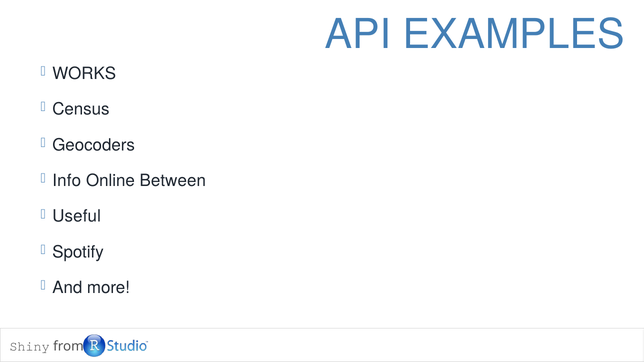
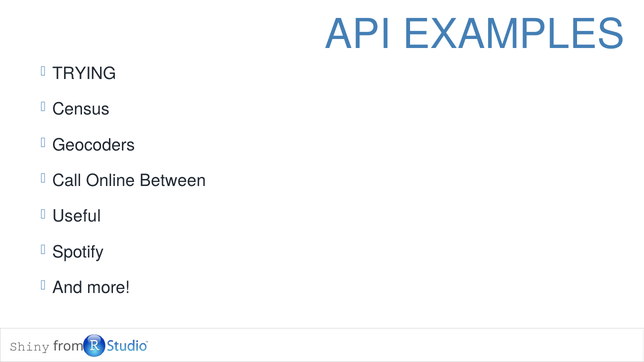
WORKS: WORKS -> TRYING
Info: Info -> Call
